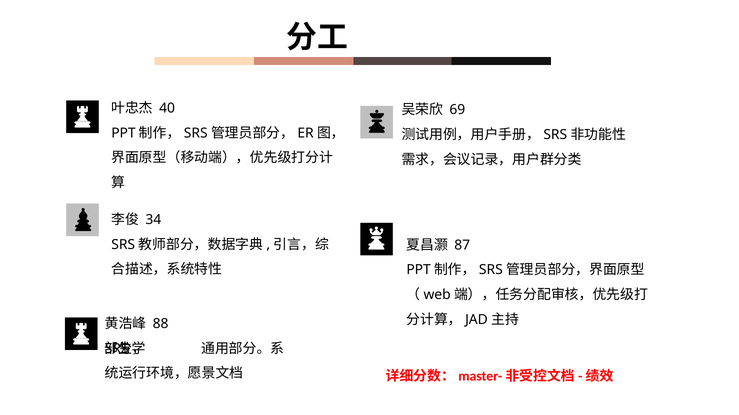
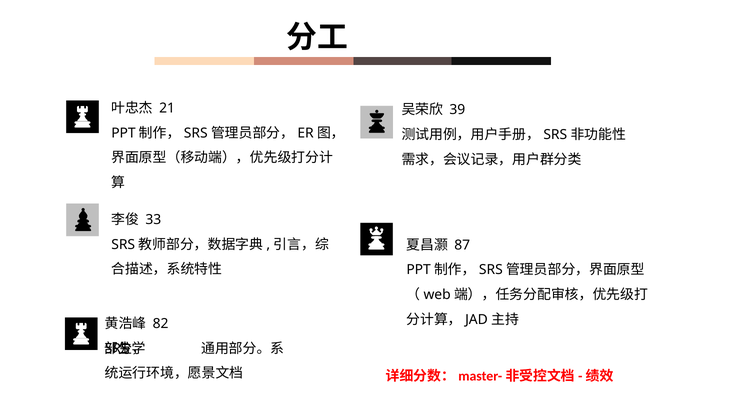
40: 40 -> 21
69: 69 -> 39
34: 34 -> 33
88: 88 -> 82
